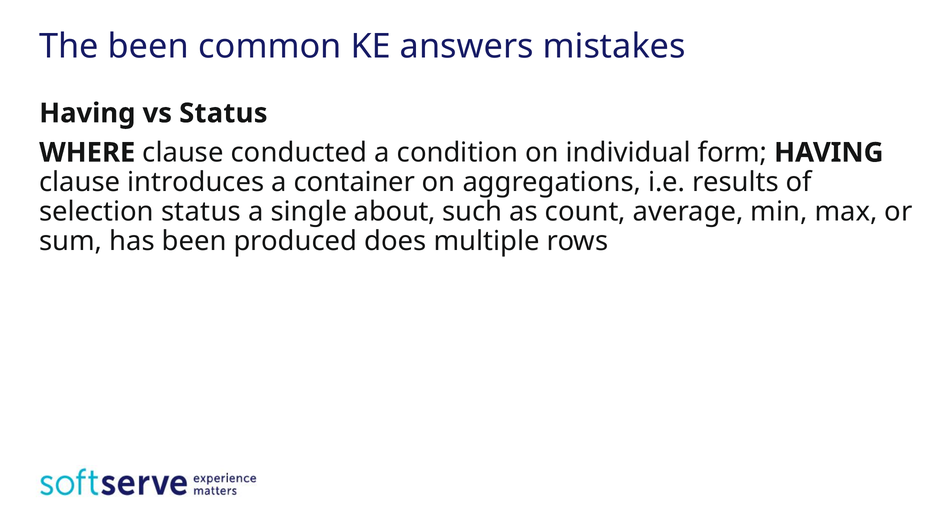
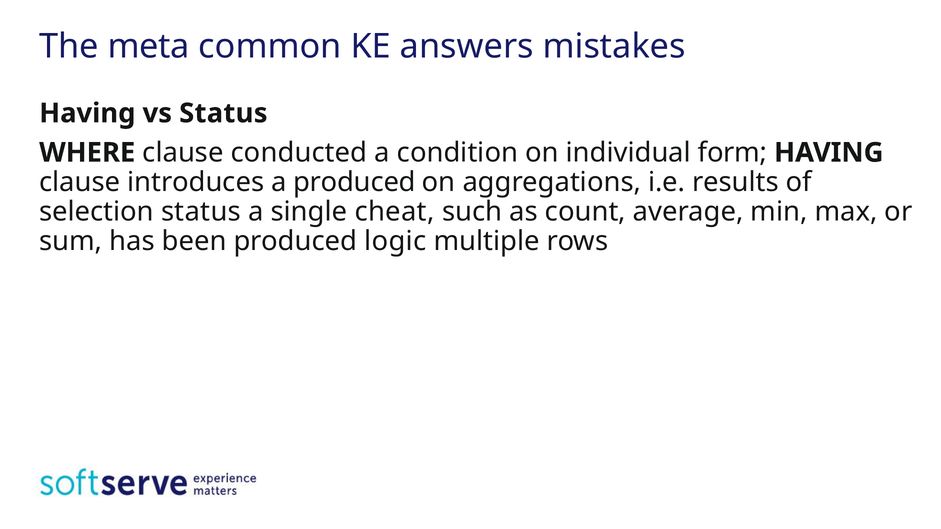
The been: been -> meta
a container: container -> produced
about: about -> cheat
does: does -> logic
